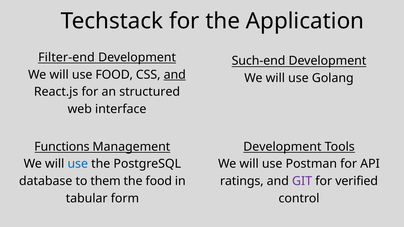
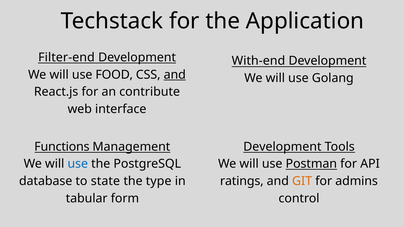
Such-end: Such-end -> With-end
structured: structured -> contribute
Postman underline: none -> present
them: them -> state
the food: food -> type
GIT colour: purple -> orange
verified: verified -> admins
